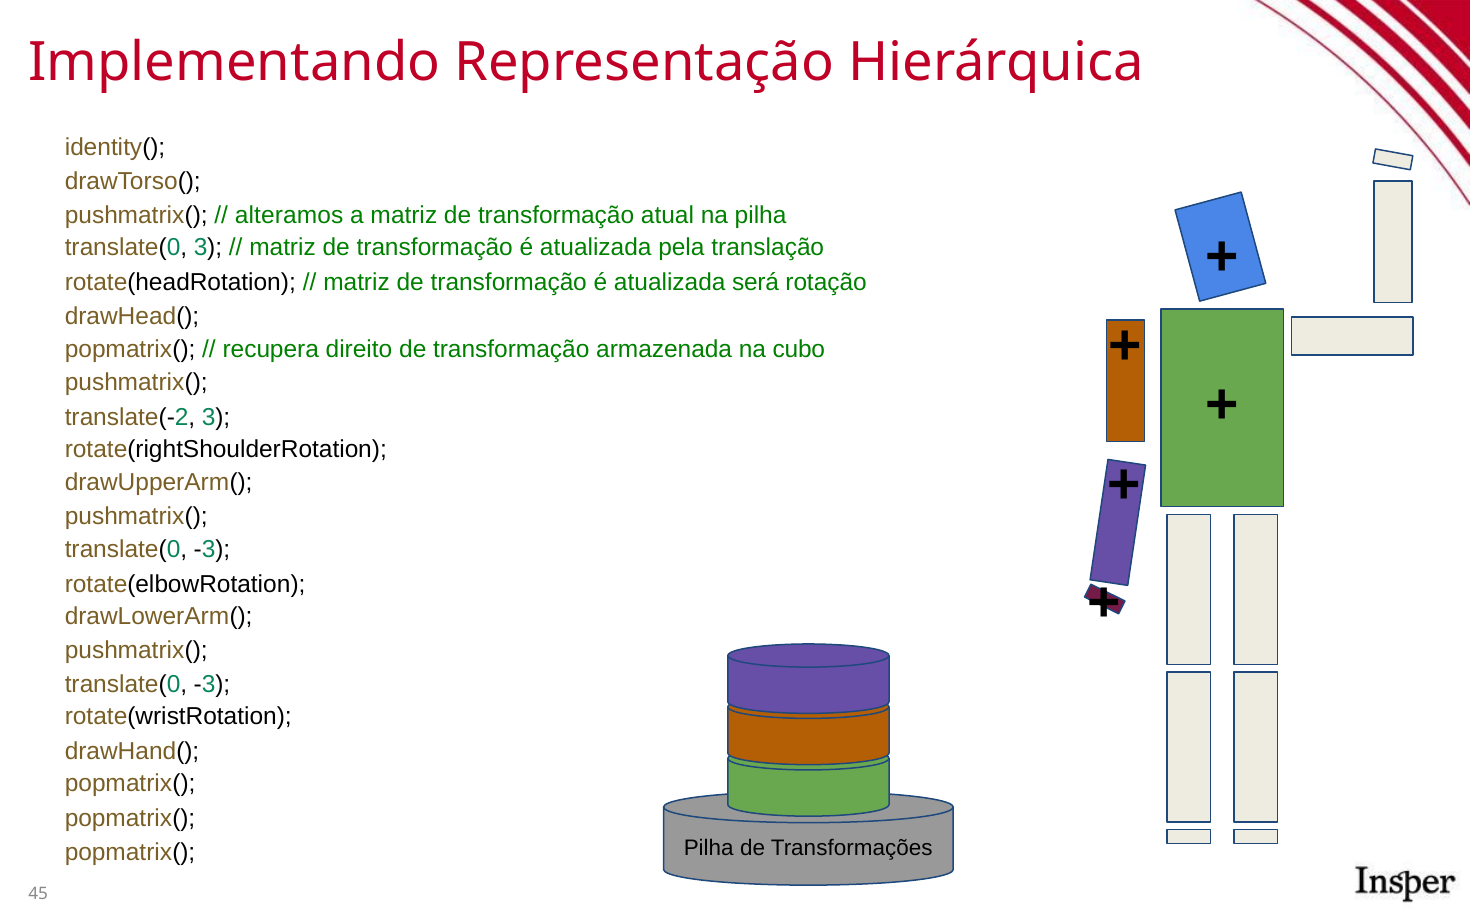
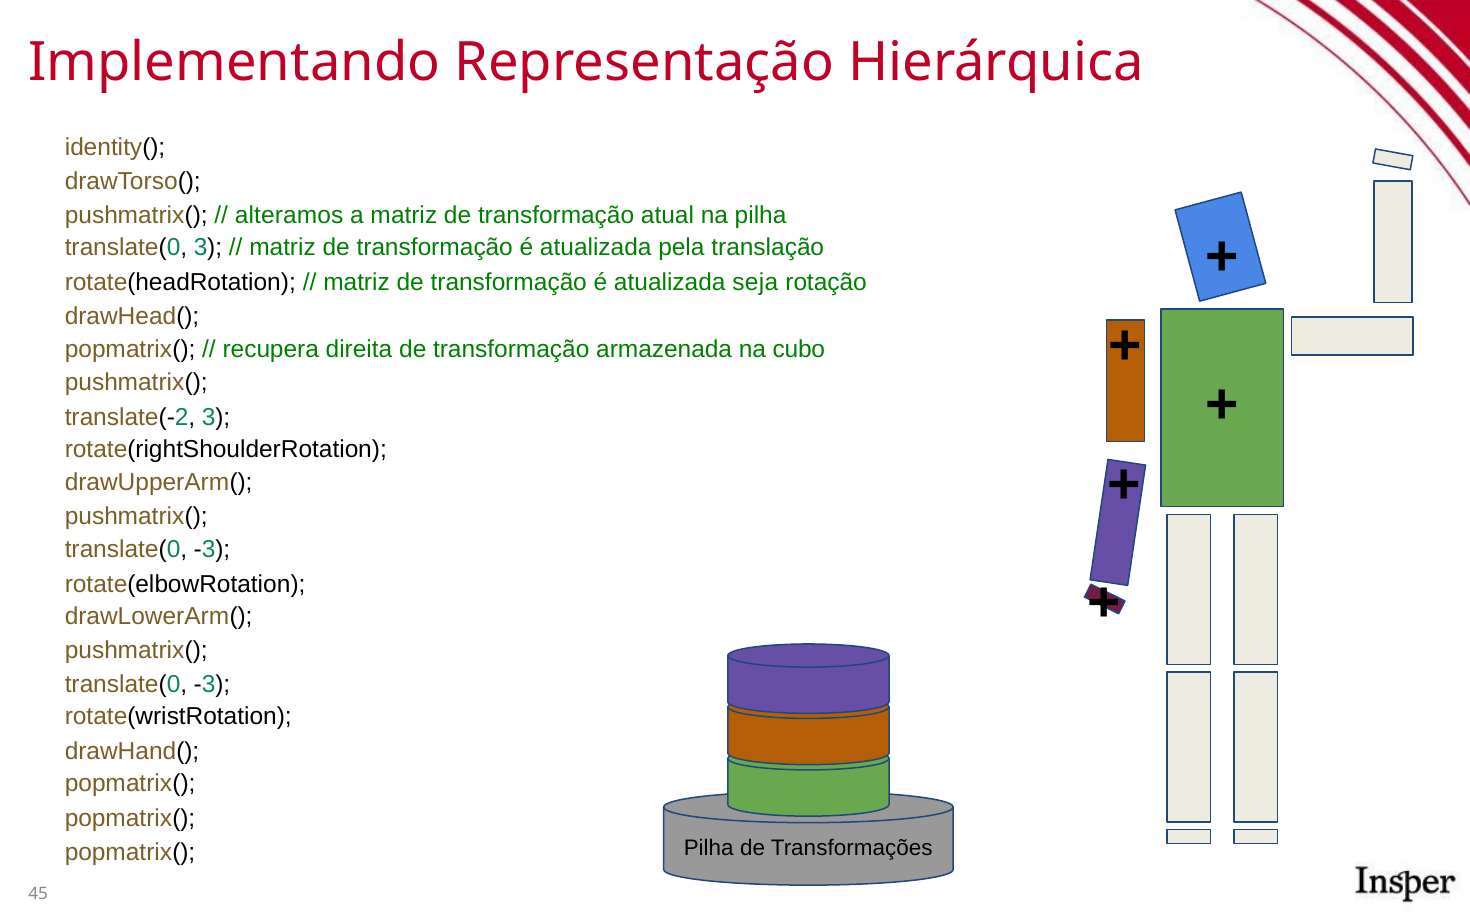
será: será -> seja
direito: direito -> direita
